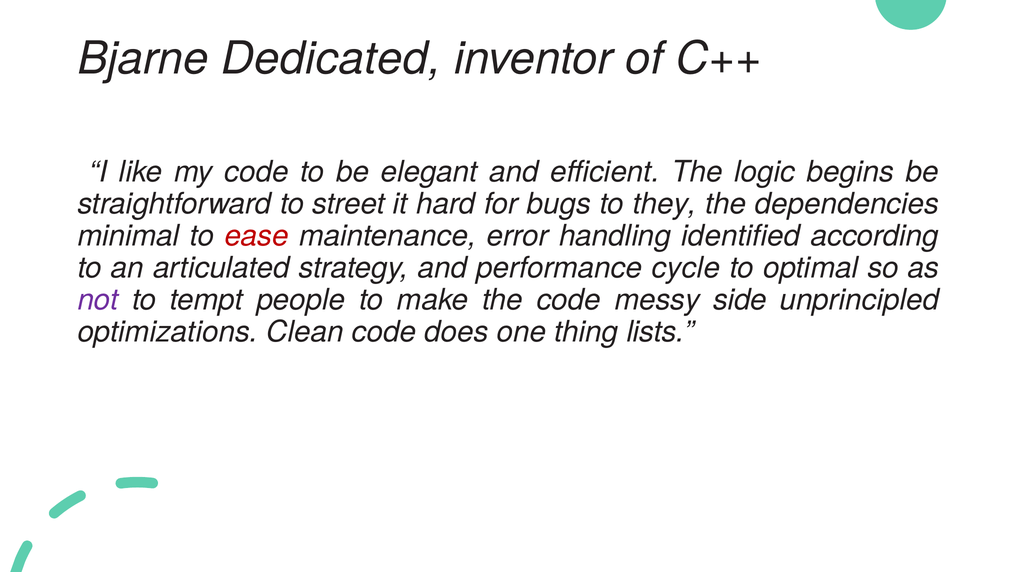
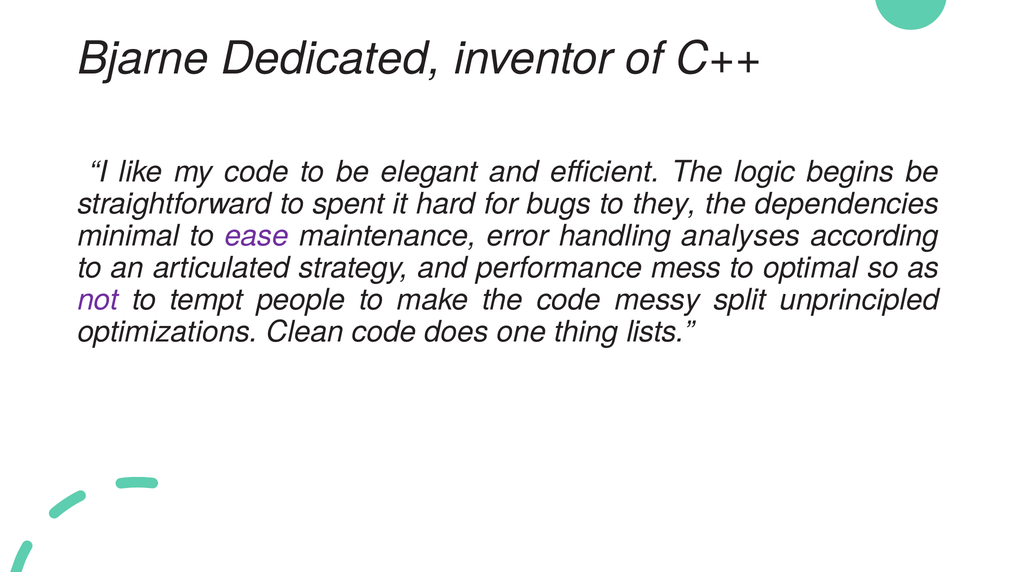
street: street -> spent
ease colour: red -> purple
identified: identified -> analyses
cycle: cycle -> mess
side: side -> split
